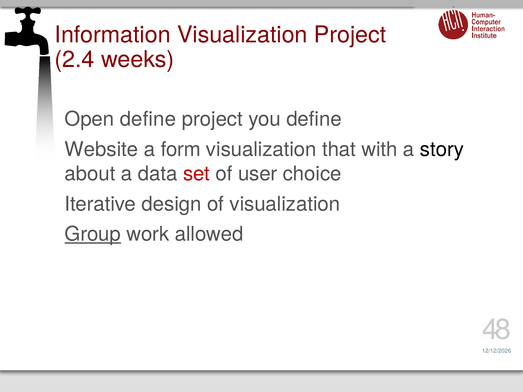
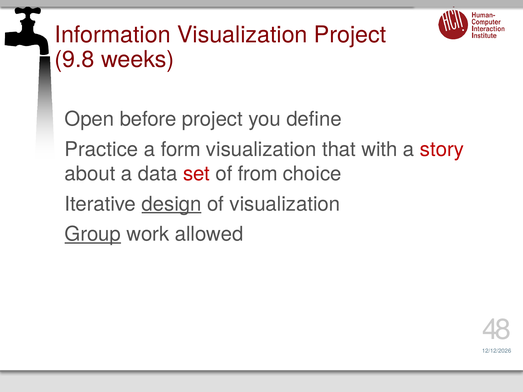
2.4: 2.4 -> 9.8
Open define: define -> before
Website: Website -> Practice
story colour: black -> red
user: user -> from
design underline: none -> present
